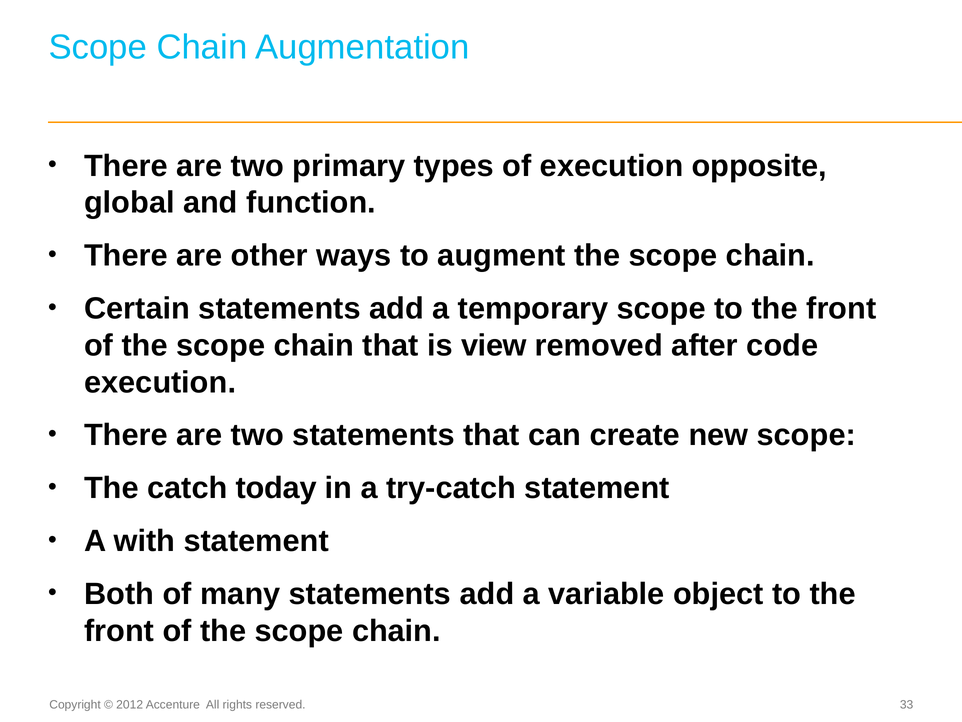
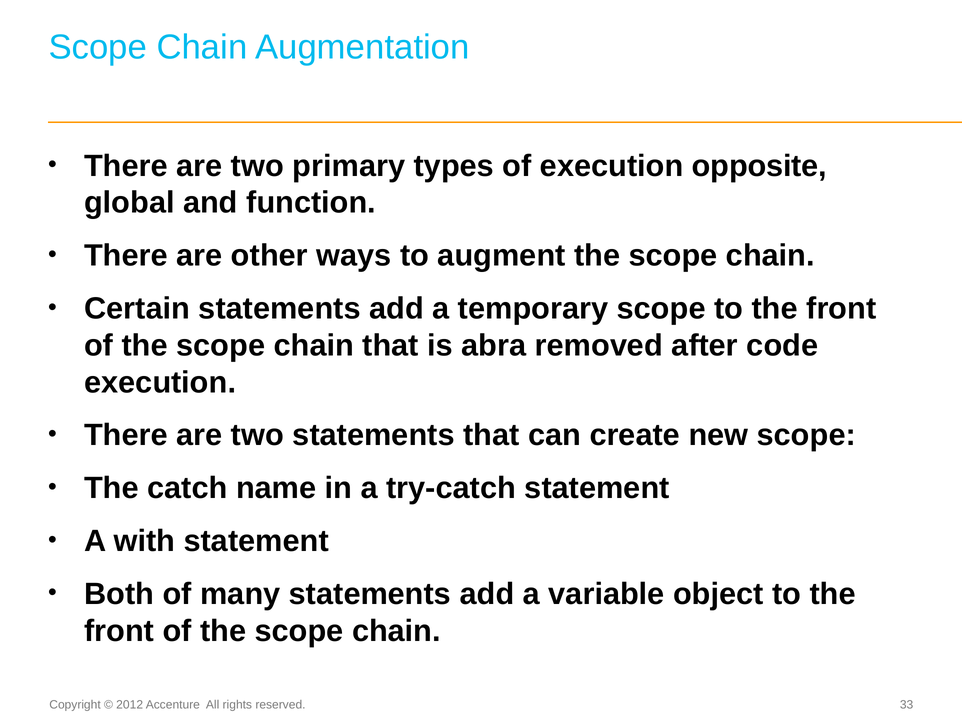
view: view -> abra
today: today -> name
